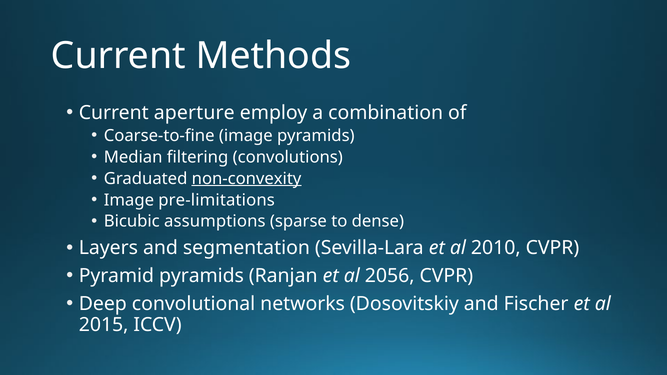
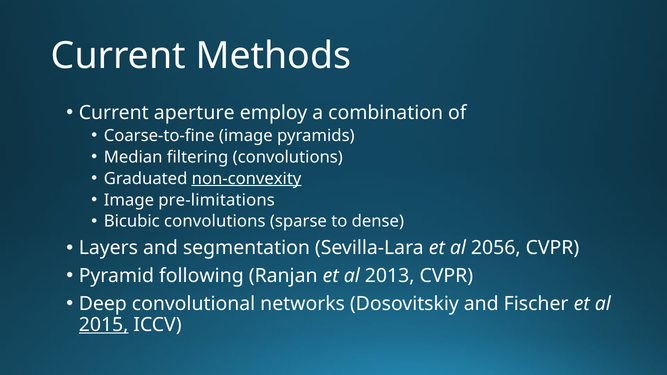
Bicubic assumptions: assumptions -> convolutions
2010: 2010 -> 2056
Pyramid pyramids: pyramids -> following
2056: 2056 -> 2013
2015 underline: none -> present
